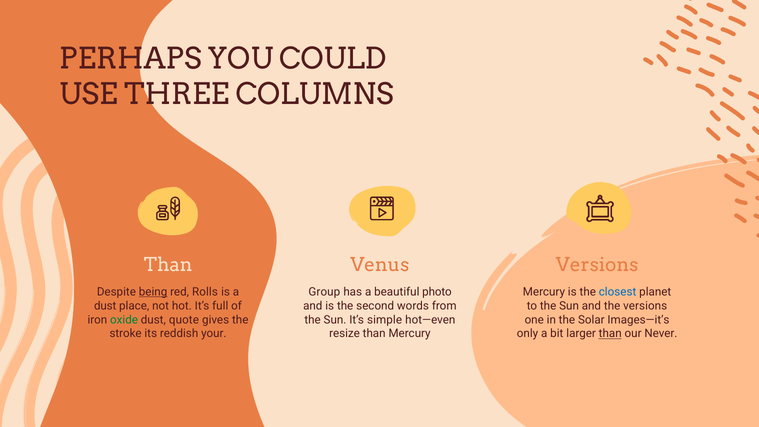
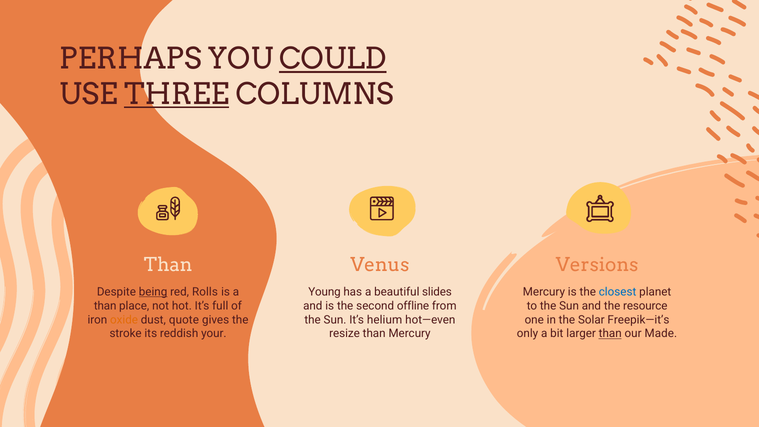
COULD underline: none -> present
THREE underline: none -> present
Group: Group -> Young
photo: photo -> slides
dust at (105, 306): dust -> than
words: words -> offline
the versions: versions -> resource
oxide colour: green -> orange
simple: simple -> helium
Images—it’s: Images—it’s -> Freepik—it’s
Never: Never -> Made
